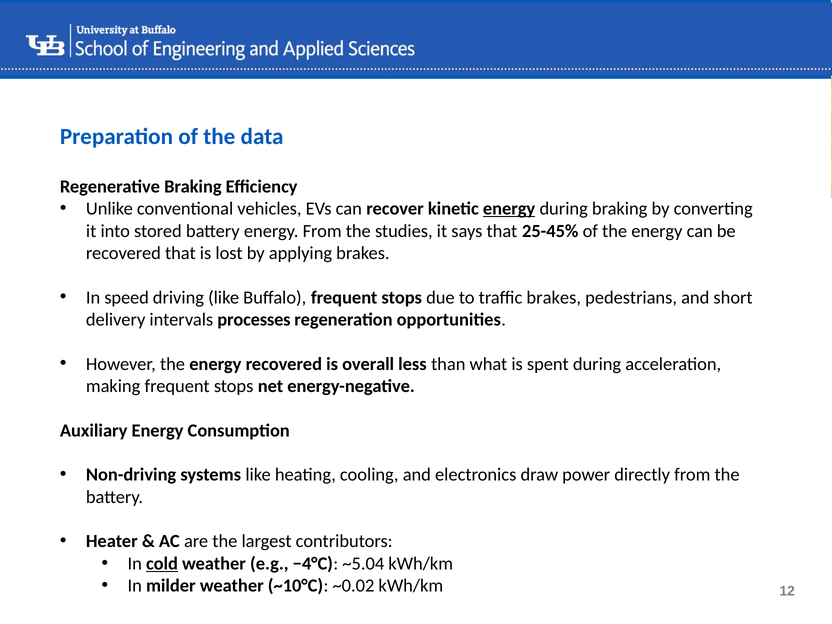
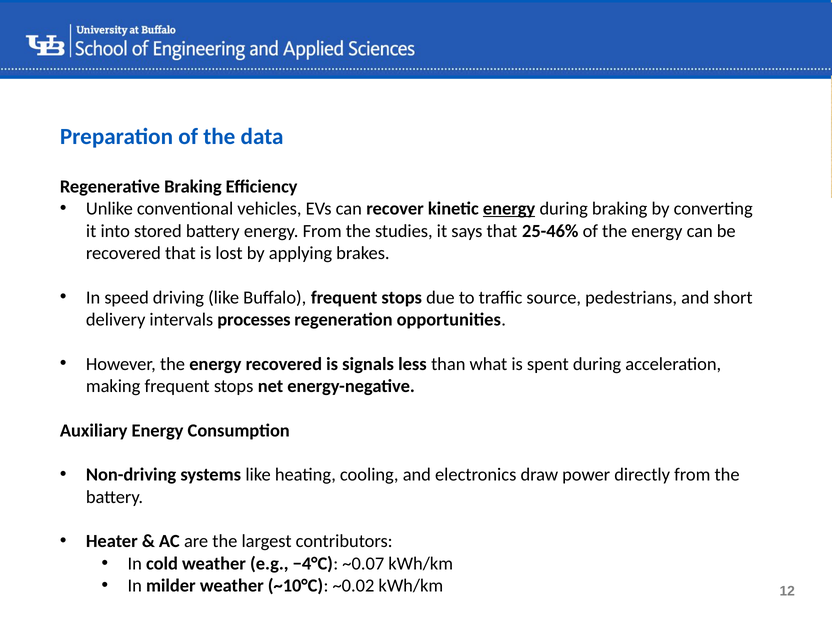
25-45%: 25-45% -> 25-46%
traffic brakes: brakes -> source
overall: overall -> signals
cold underline: present -> none
~5.04: ~5.04 -> ~0.07
